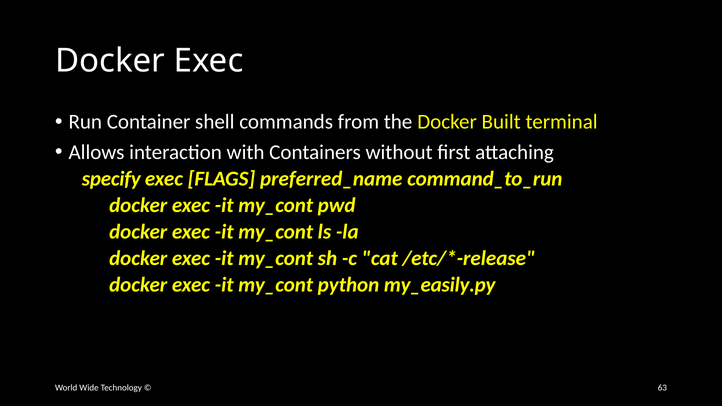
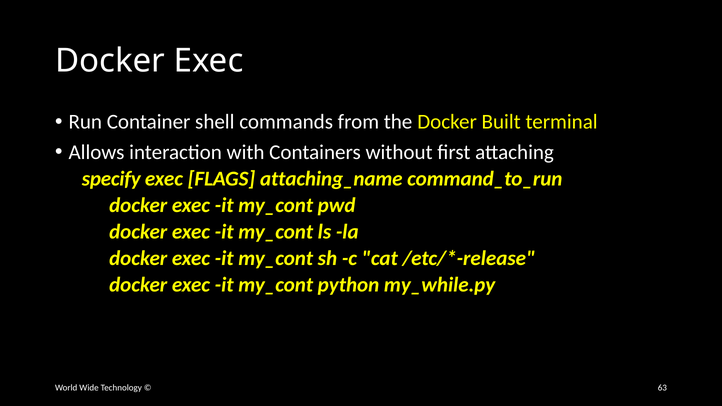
preferred_name: preferred_name -> attaching_name
my_easily.py: my_easily.py -> my_while.py
